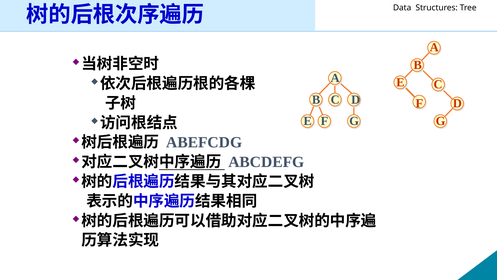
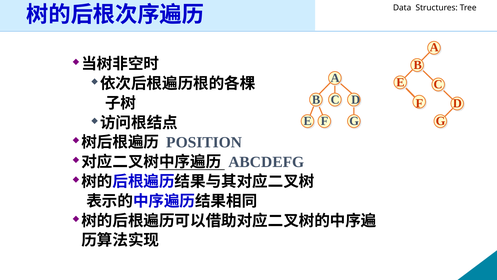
ABEFCDG: ABEFCDG -> POSITION
